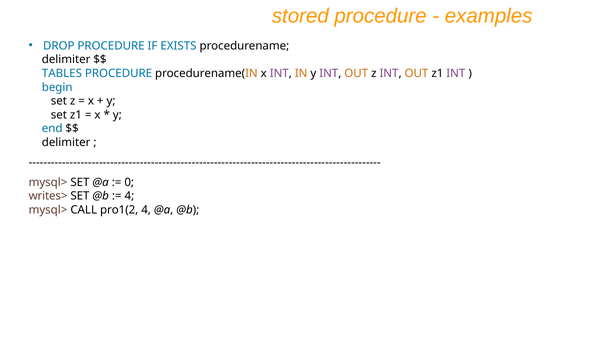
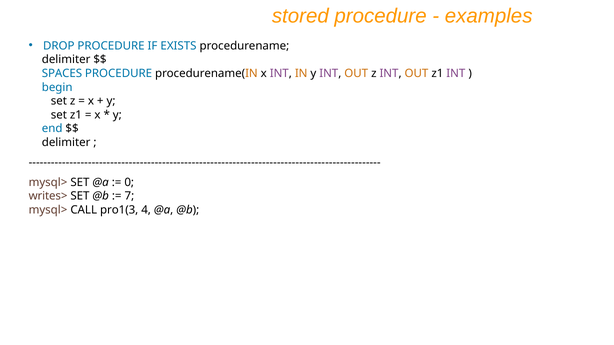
TABLES: TABLES -> SPACES
4 at (129, 196): 4 -> 7
pro1(2: pro1(2 -> pro1(3
